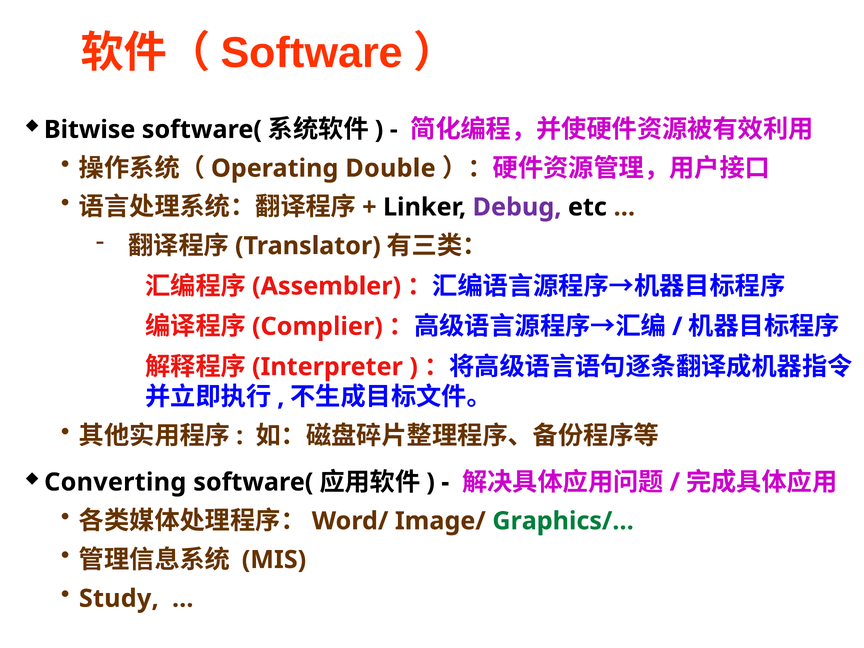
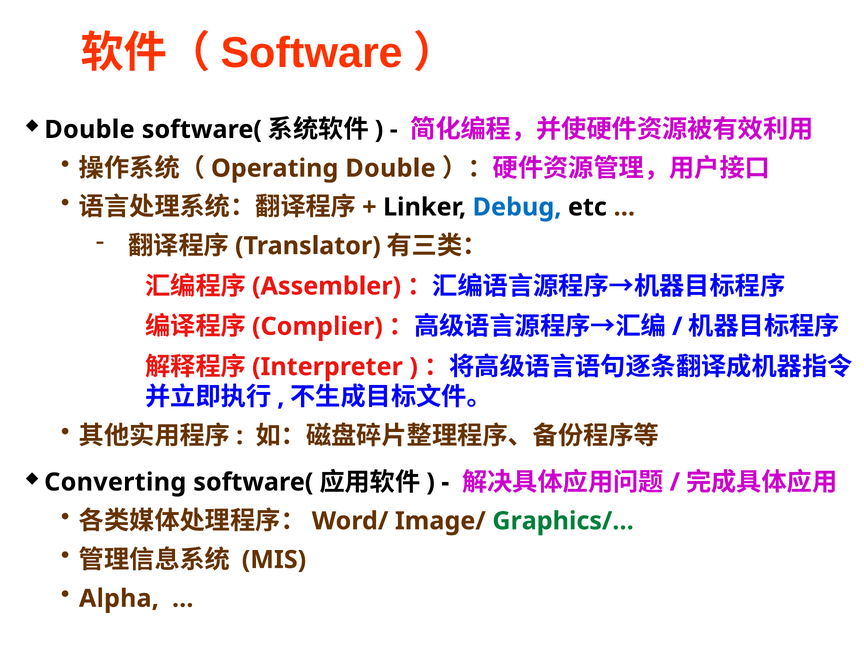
Bitwise at (90, 130): Bitwise -> Double
Debug colour: purple -> blue
Study: Study -> Alpha
